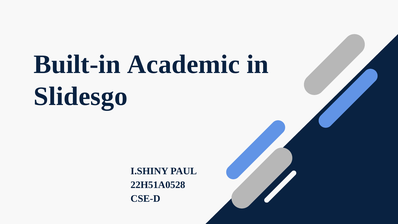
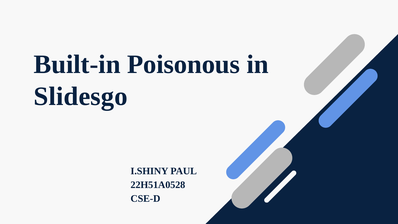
Academic: Academic -> Poisonous
